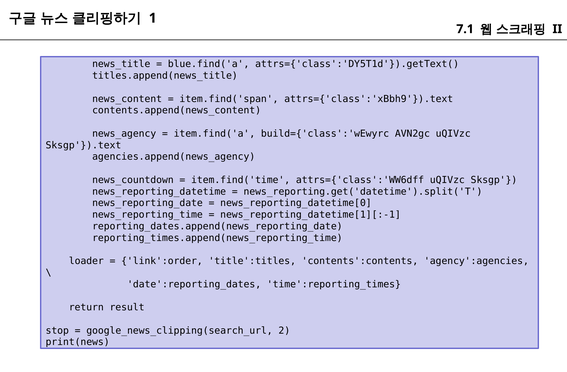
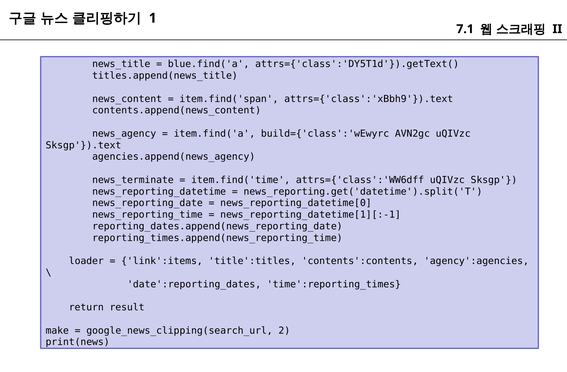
news_countdown: news_countdown -> news_terminate
link':order: link':order -> link':items
stop: stop -> make
